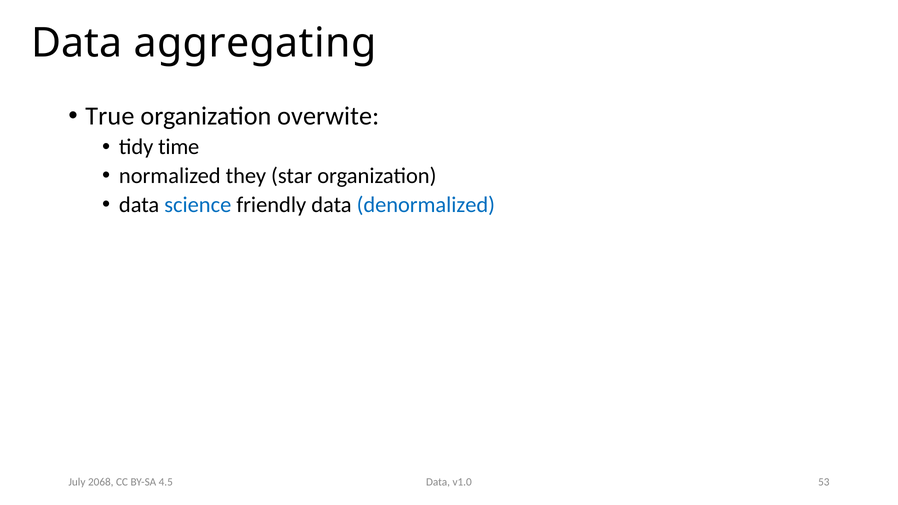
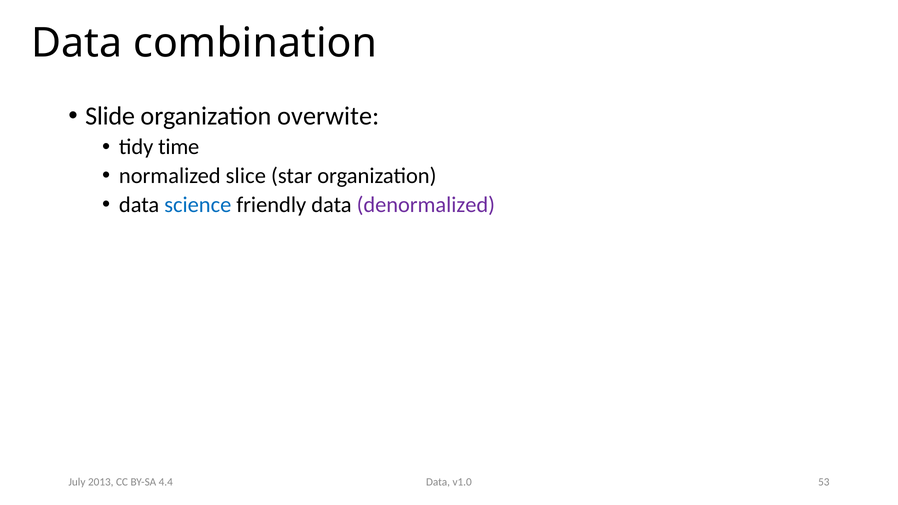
aggregating: aggregating -> combination
True: True -> Slide
they: they -> slice
denormalized colour: blue -> purple
2068: 2068 -> 2013
4.5: 4.5 -> 4.4
